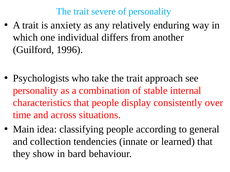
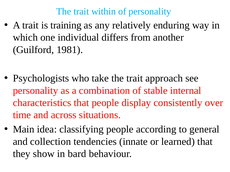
severe: severe -> within
anxiety: anxiety -> training
1996: 1996 -> 1981
